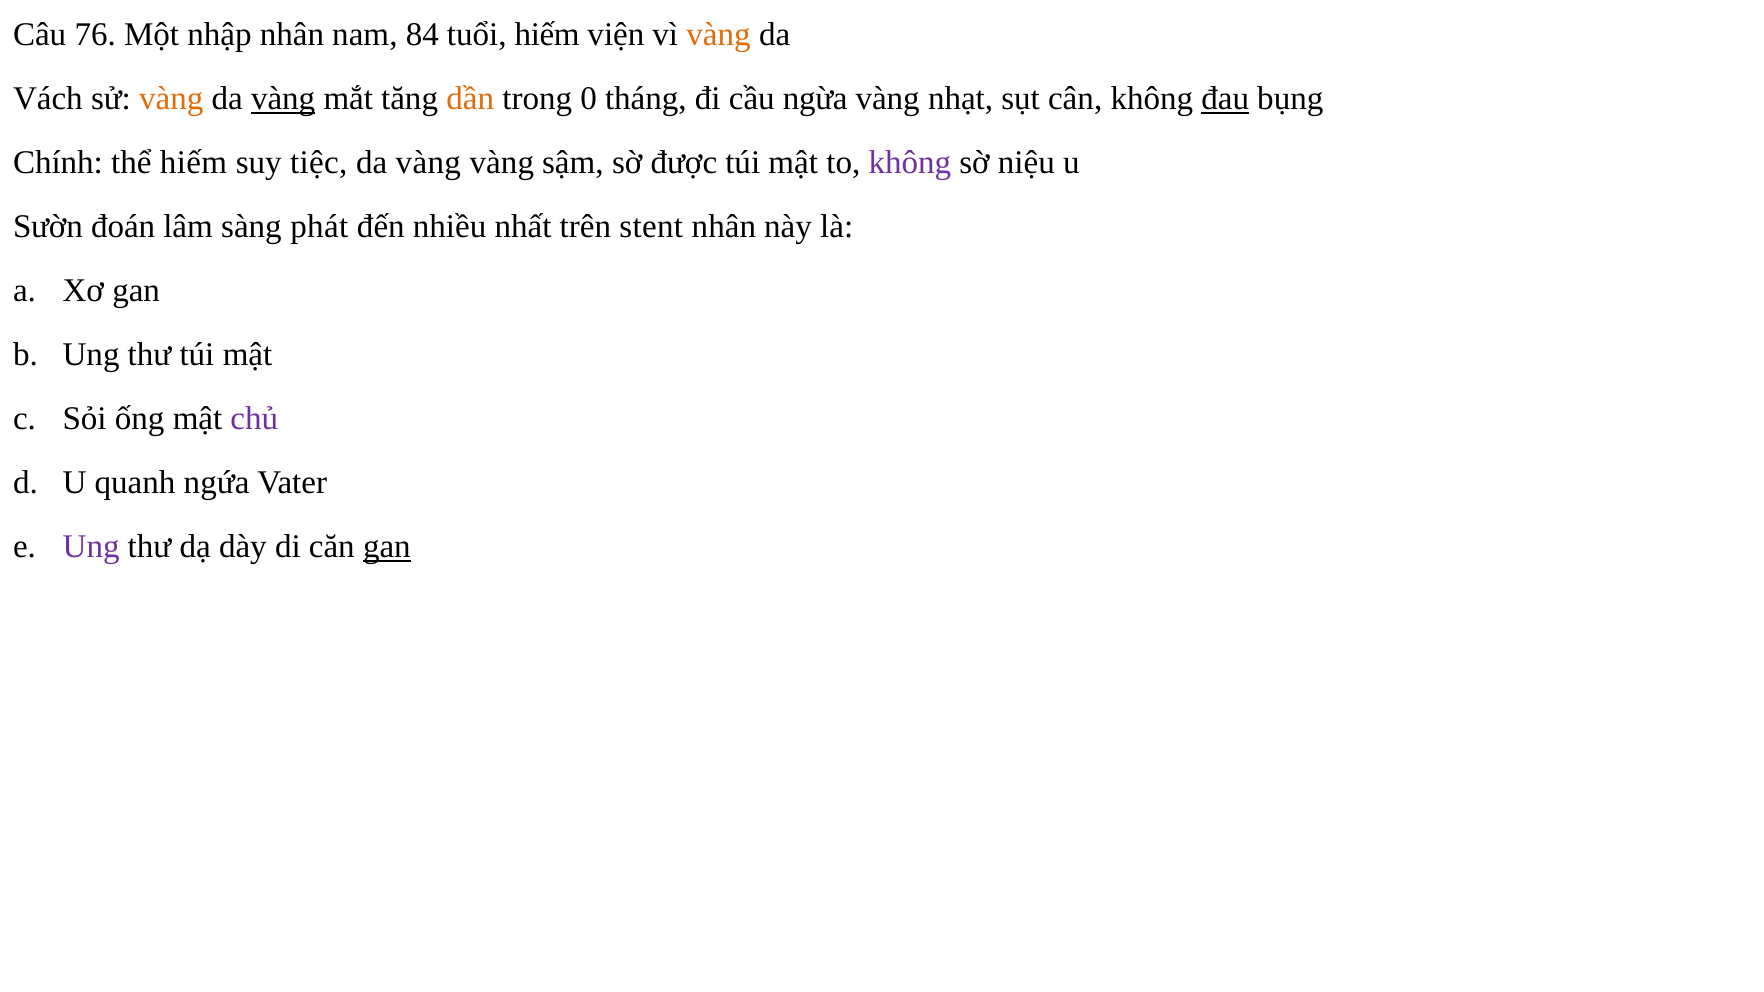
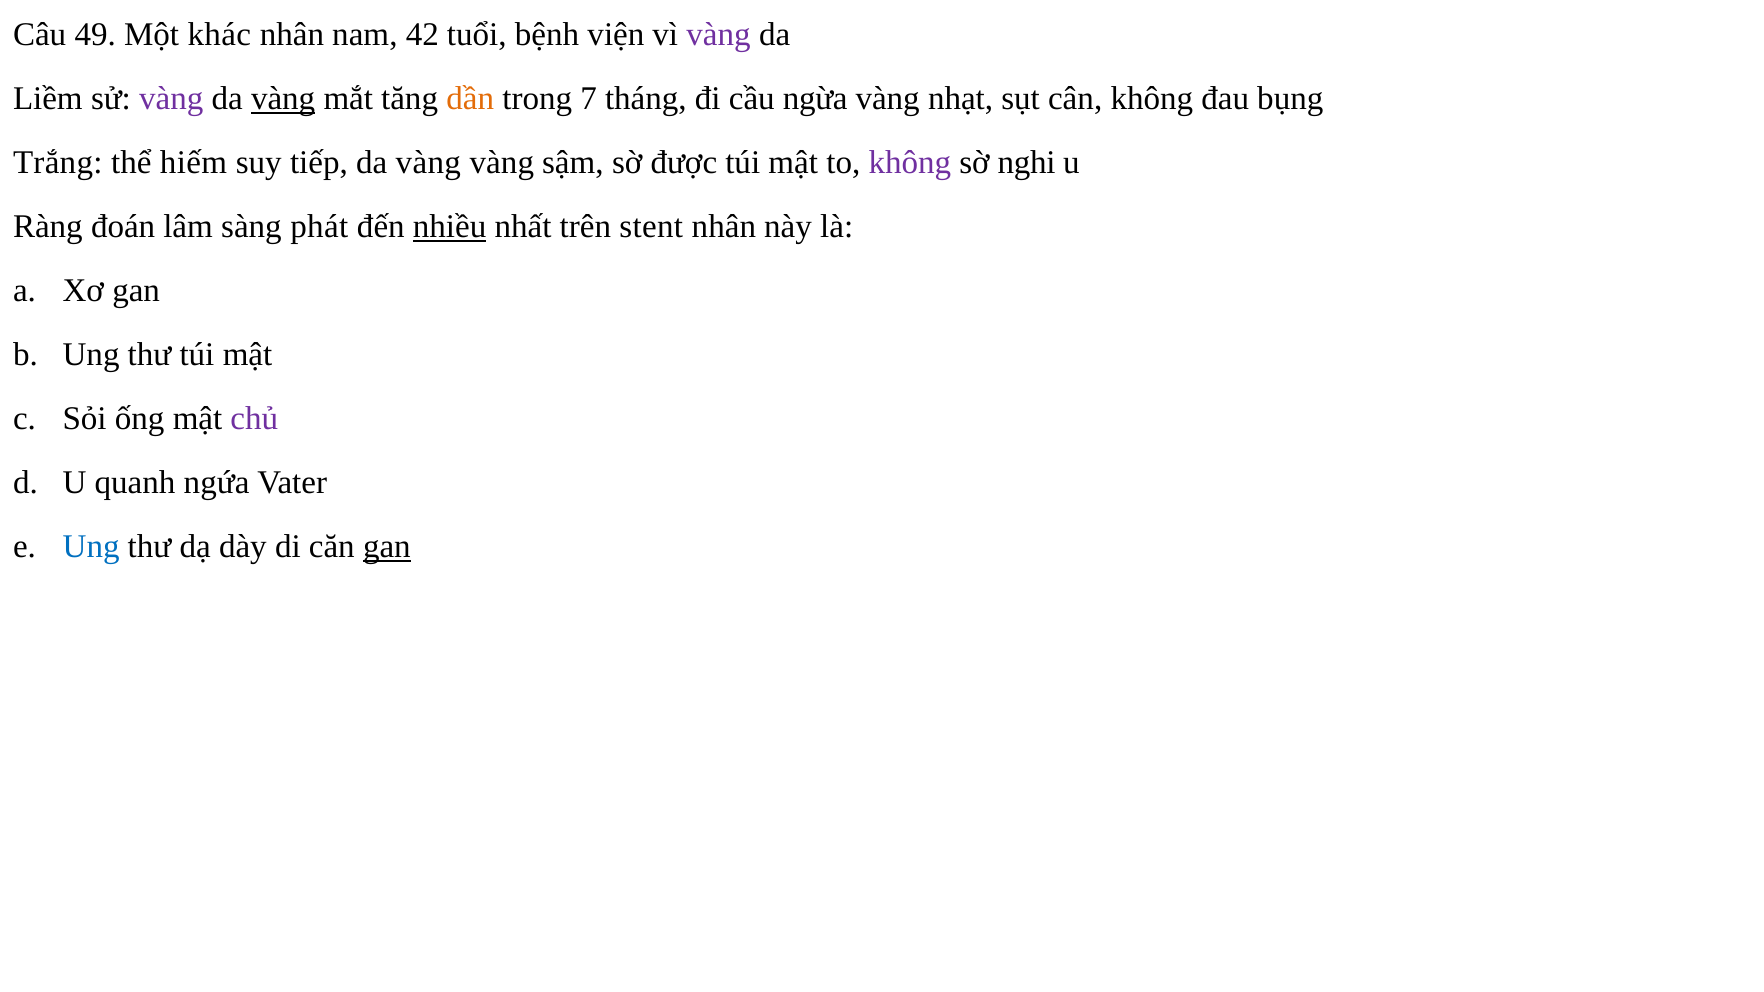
76: 76 -> 49
nhập: nhập -> khác
84: 84 -> 42
tuổi hiếm: hiếm -> bệnh
vàng at (719, 35) colour: orange -> purple
Vách: Vách -> Liềm
vàng at (171, 99) colour: orange -> purple
0: 0 -> 7
đau underline: present -> none
Chính: Chính -> Trắng
tiệc: tiệc -> tiếp
niệu: niệu -> nghi
Sườn: Sườn -> Ràng
nhiều underline: none -> present
Ung at (91, 547) colour: purple -> blue
